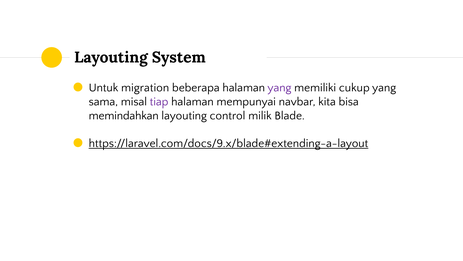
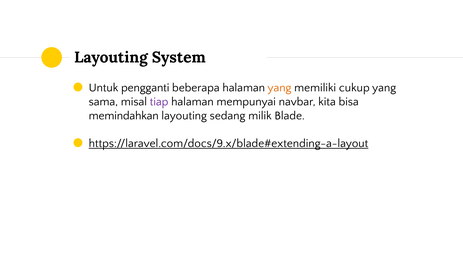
migration: migration -> pengganti
yang at (279, 87) colour: purple -> orange
control: control -> sedang
